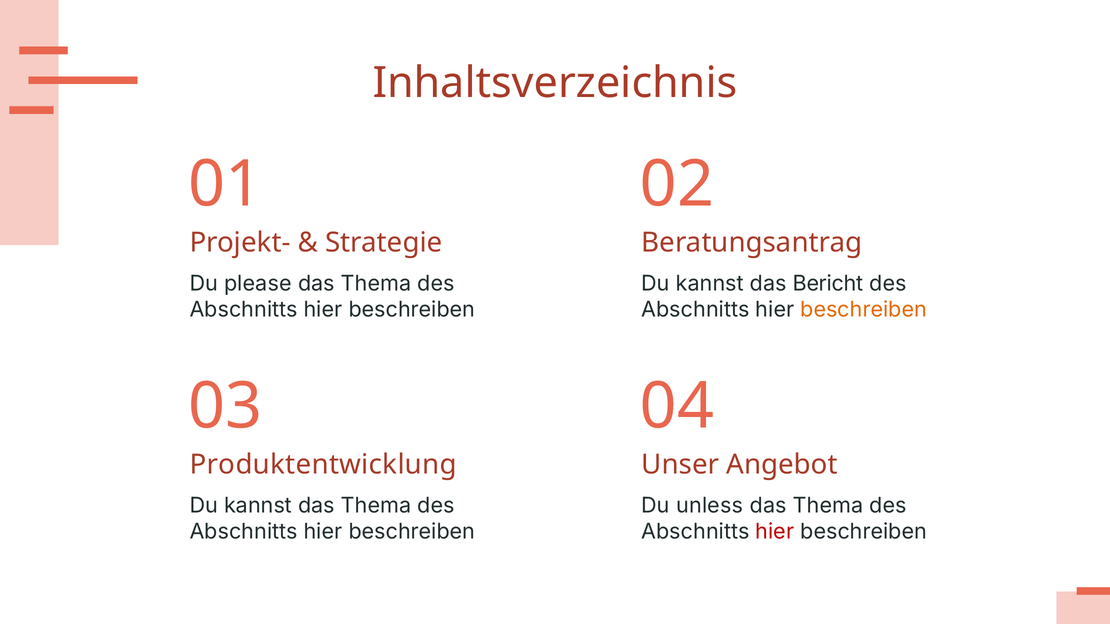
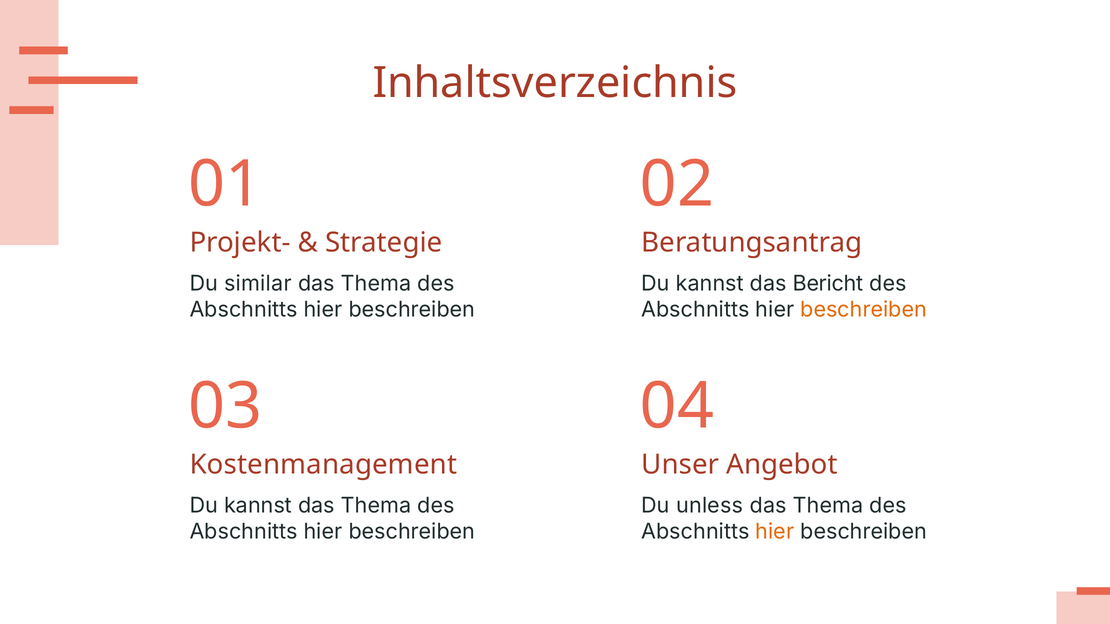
please: please -> similar
Produktentwicklung: Produktentwicklung -> Kostenmanagement
hier at (775, 532) colour: red -> orange
